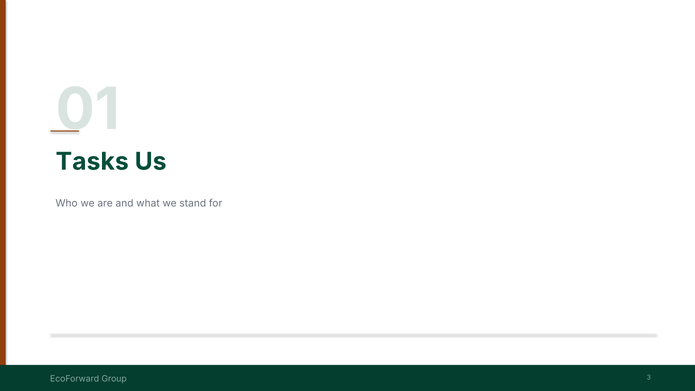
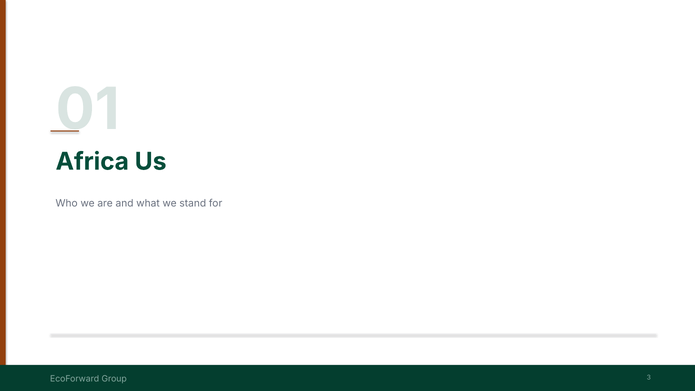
Tasks: Tasks -> Africa
